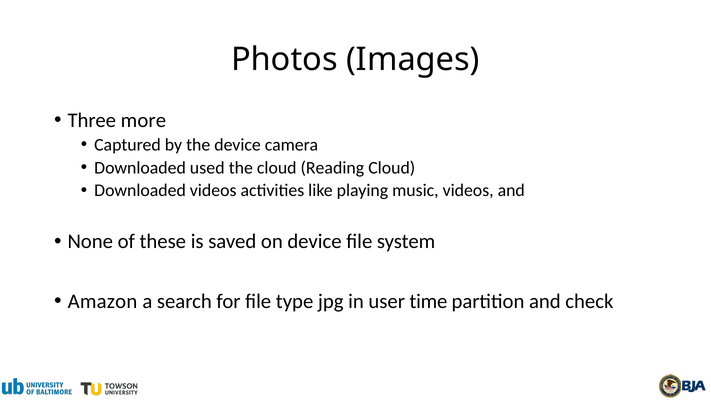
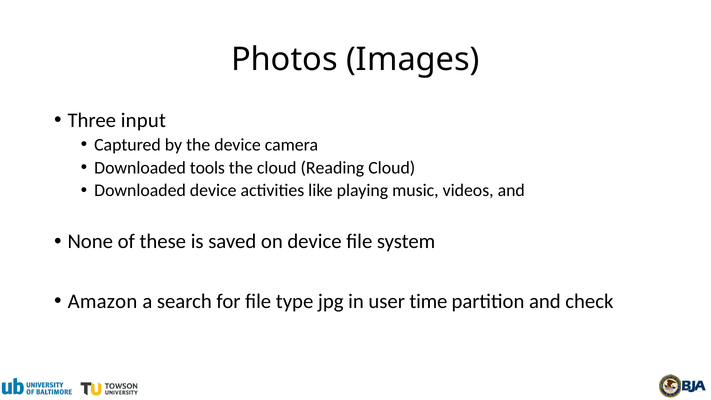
more: more -> input
used: used -> tools
Downloaded videos: videos -> device
